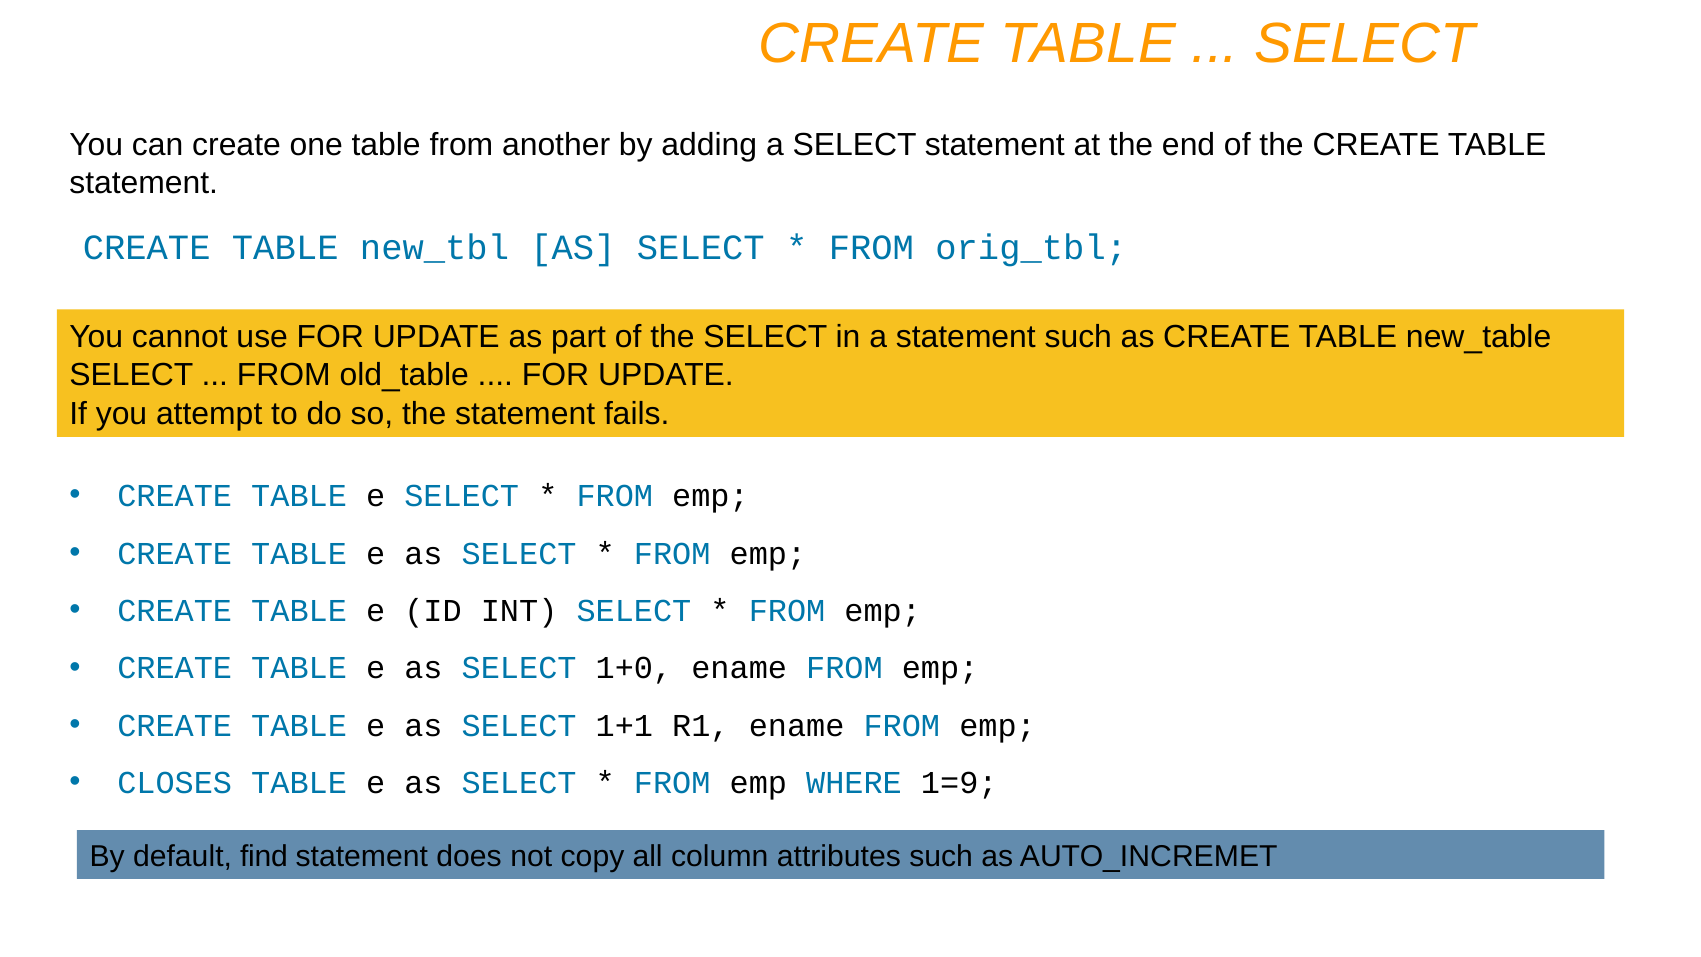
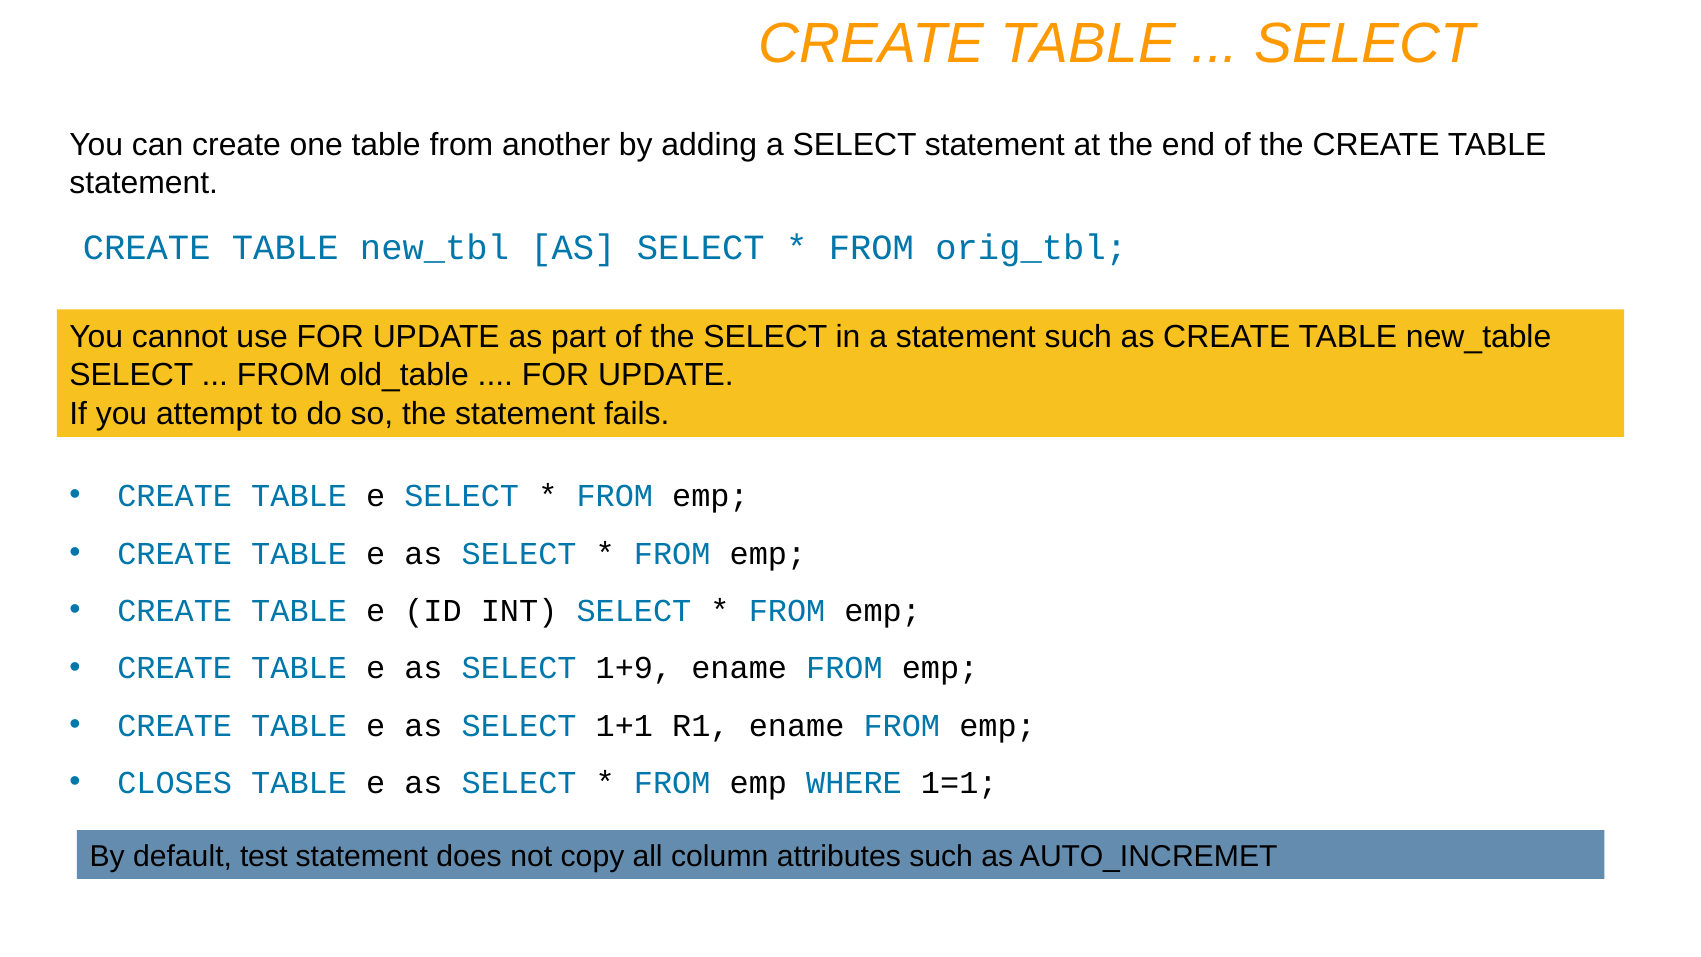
1+0: 1+0 -> 1+9
1=9: 1=9 -> 1=1
find: find -> test
